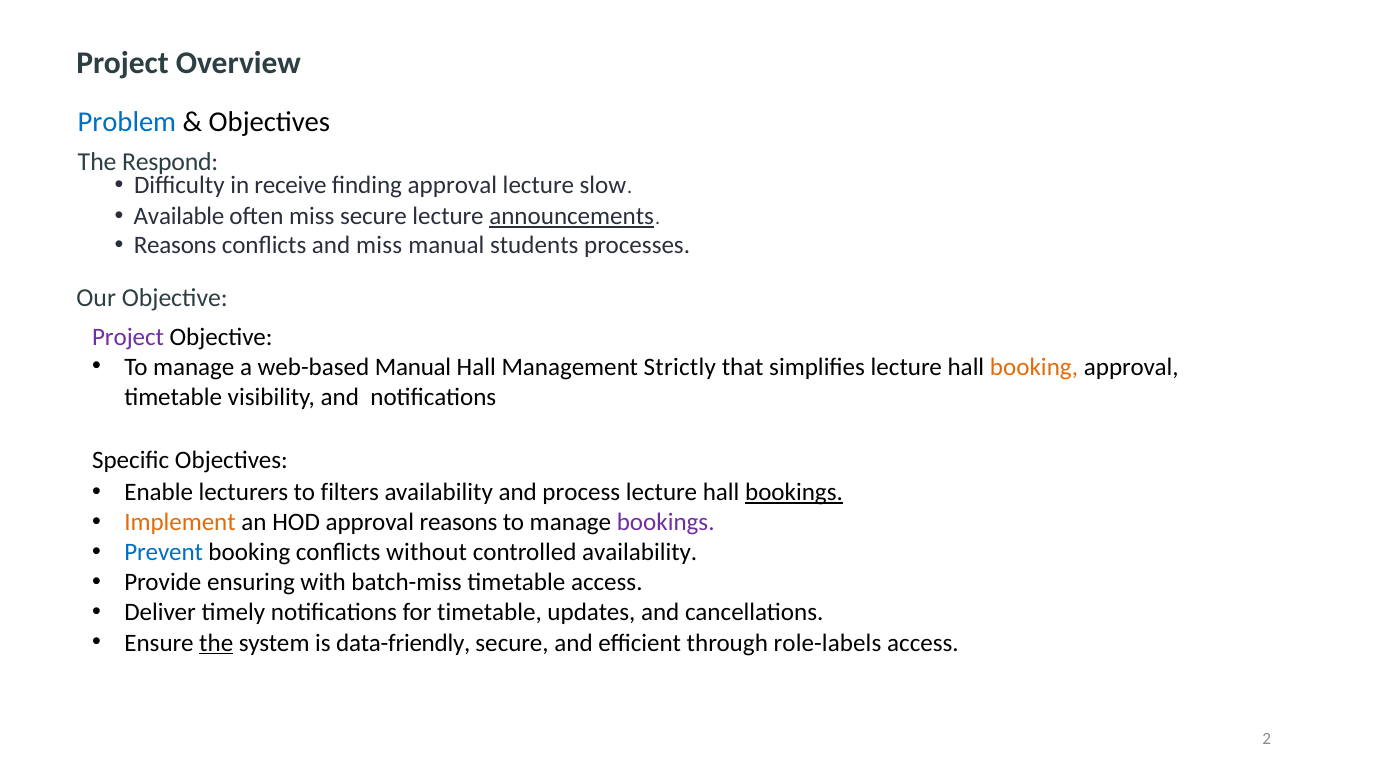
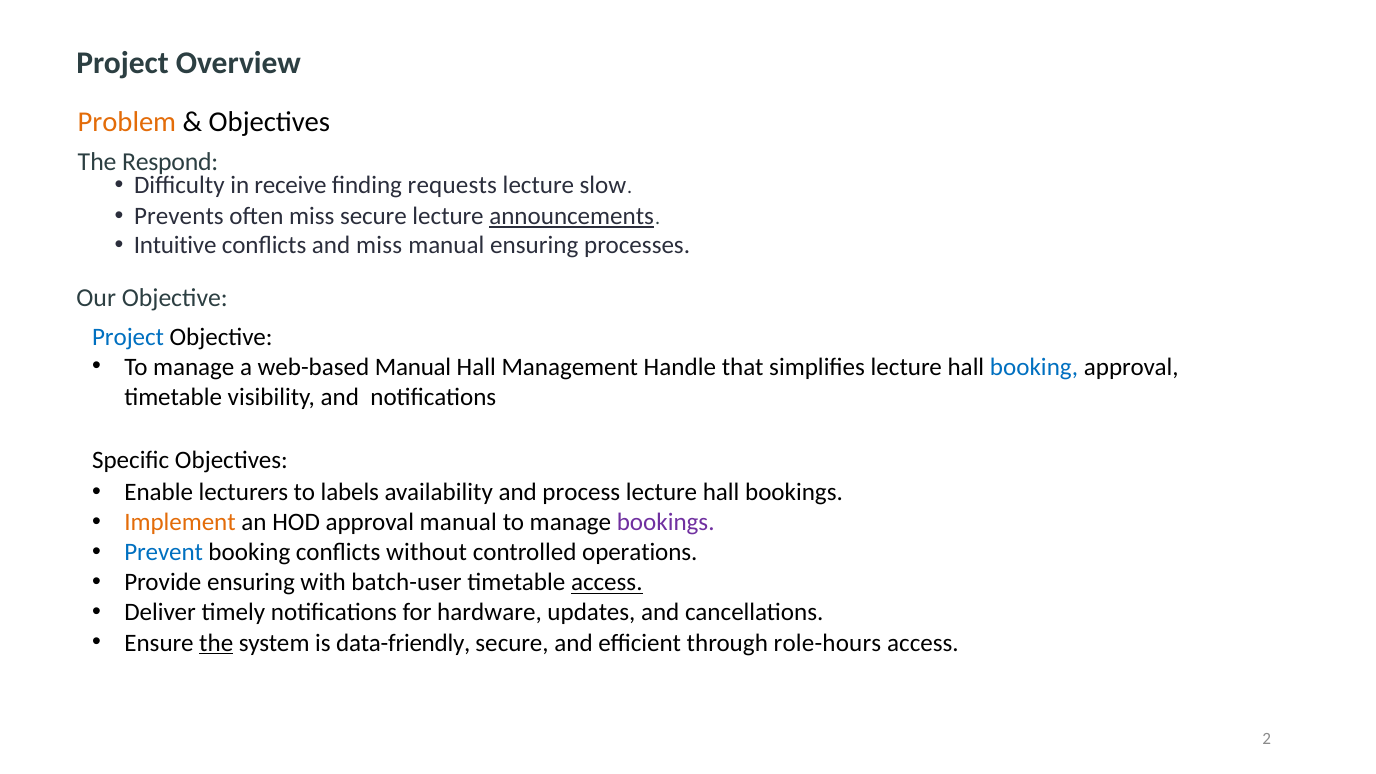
Problem colour: blue -> orange
finding approval: approval -> requests
Available: Available -> Prevents
Reasons at (175, 246): Reasons -> Intuitive
manual students: students -> ensuring
Project at (128, 337) colour: purple -> blue
Strictly: Strictly -> Handle
booking at (1034, 367) colour: orange -> blue
filters: filters -> labels
bookings at (794, 492) underline: present -> none
approval reasons: reasons -> manual
controlled availability: availability -> operations
batch-miss: batch-miss -> batch-user
access at (607, 583) underline: none -> present
for timetable: timetable -> hardware
role-labels: role-labels -> role-hours
